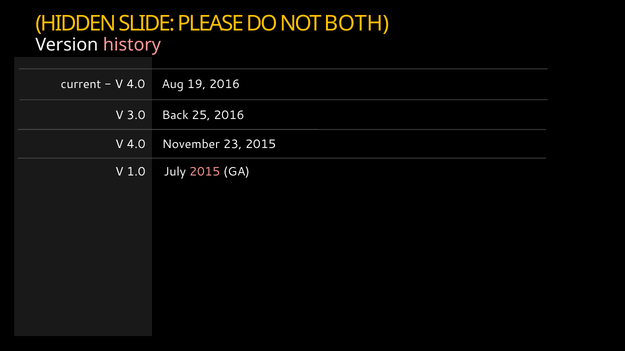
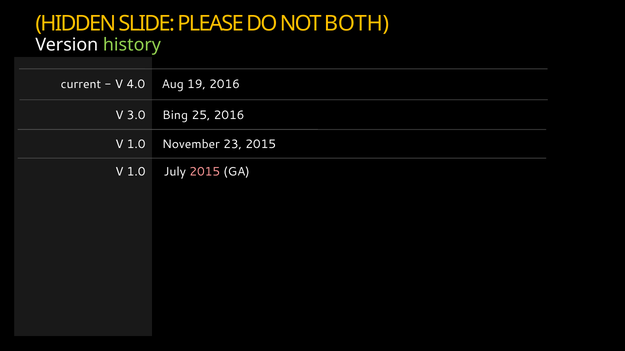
history colour: pink -> light green
Back: Back -> Bing
4.0 at (136, 144): 4.0 -> 1.0
